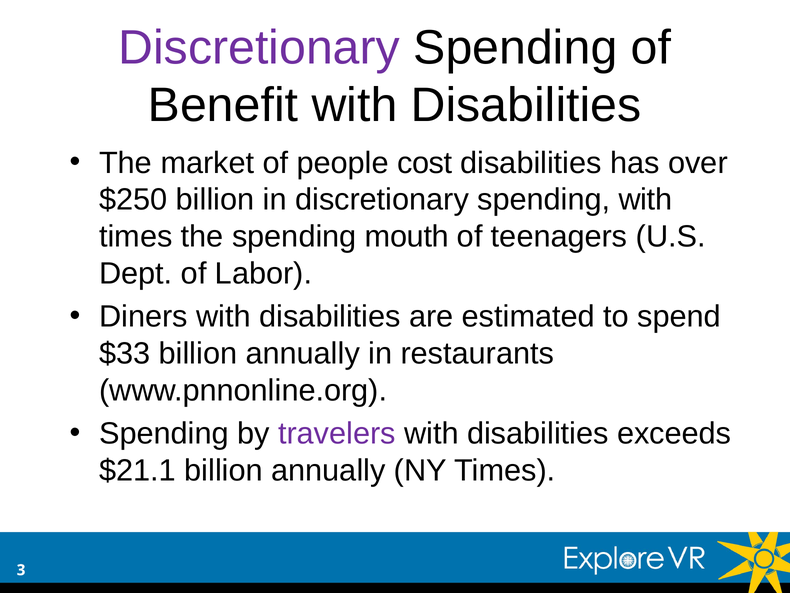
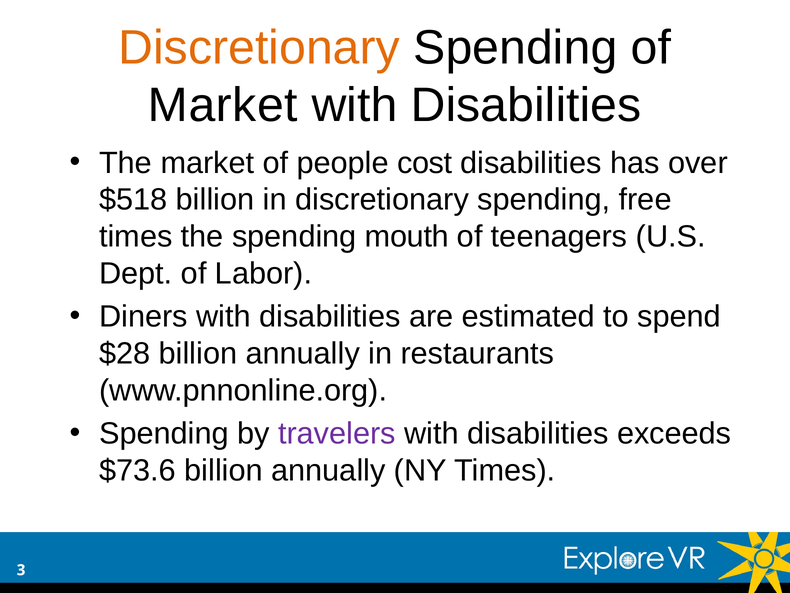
Discretionary at (259, 48) colour: purple -> orange
Benefit at (223, 105): Benefit -> Market
$250: $250 -> $518
spending with: with -> free
$33: $33 -> $28
$21.1: $21.1 -> $73.6
